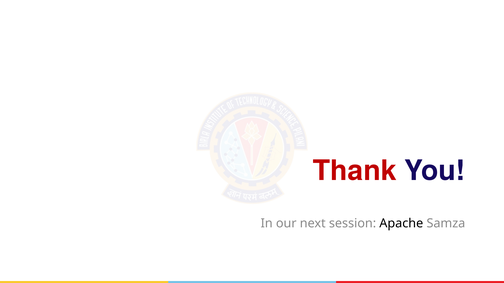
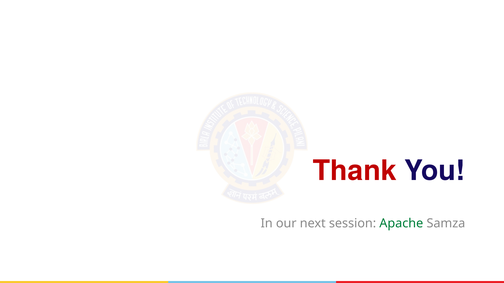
Apache colour: black -> green
